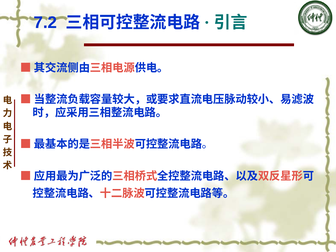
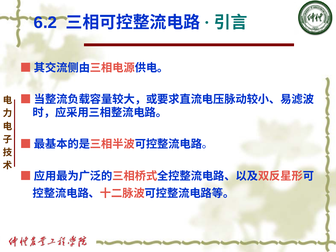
7.2: 7.2 -> 6.2
